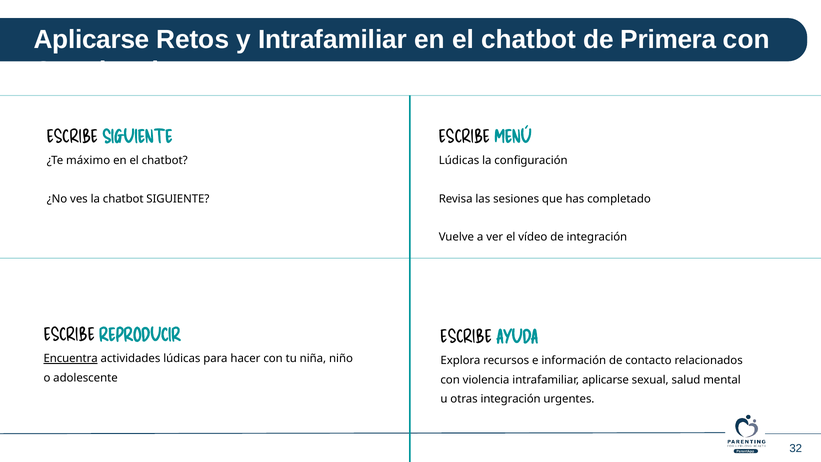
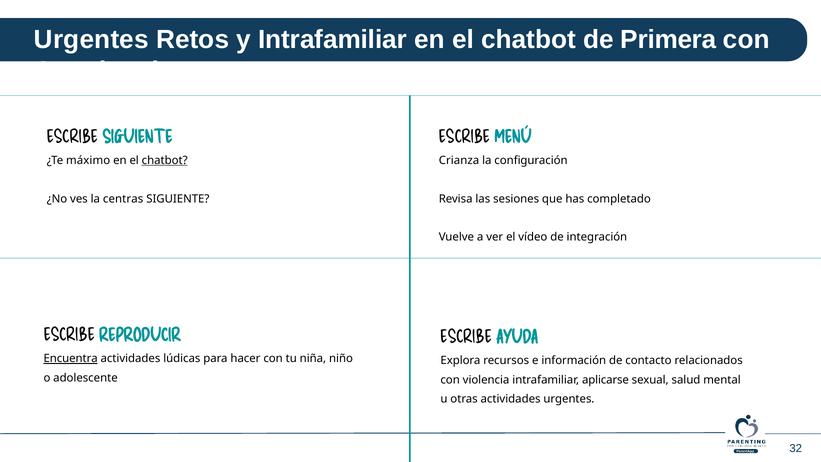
Aplicarse at (92, 39): Aplicarse -> Urgentes
chatbot at (165, 160) underline: none -> present
Lúdicas at (459, 160): Lúdicas -> Crianza
la chatbot: chatbot -> centras
otras integración: integración -> actividades
